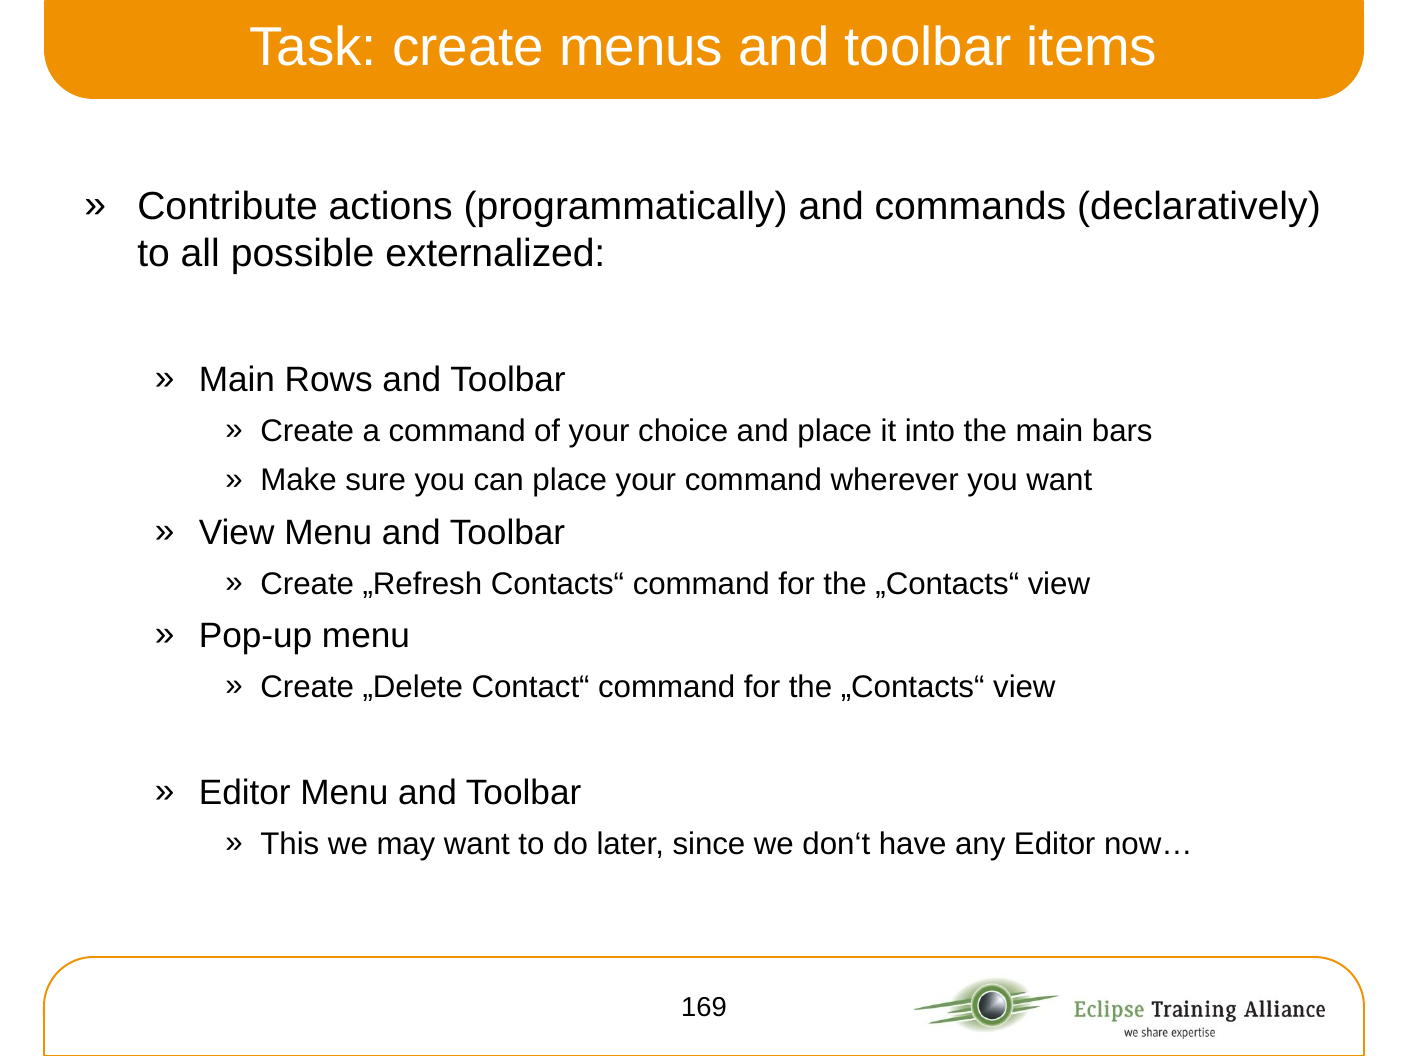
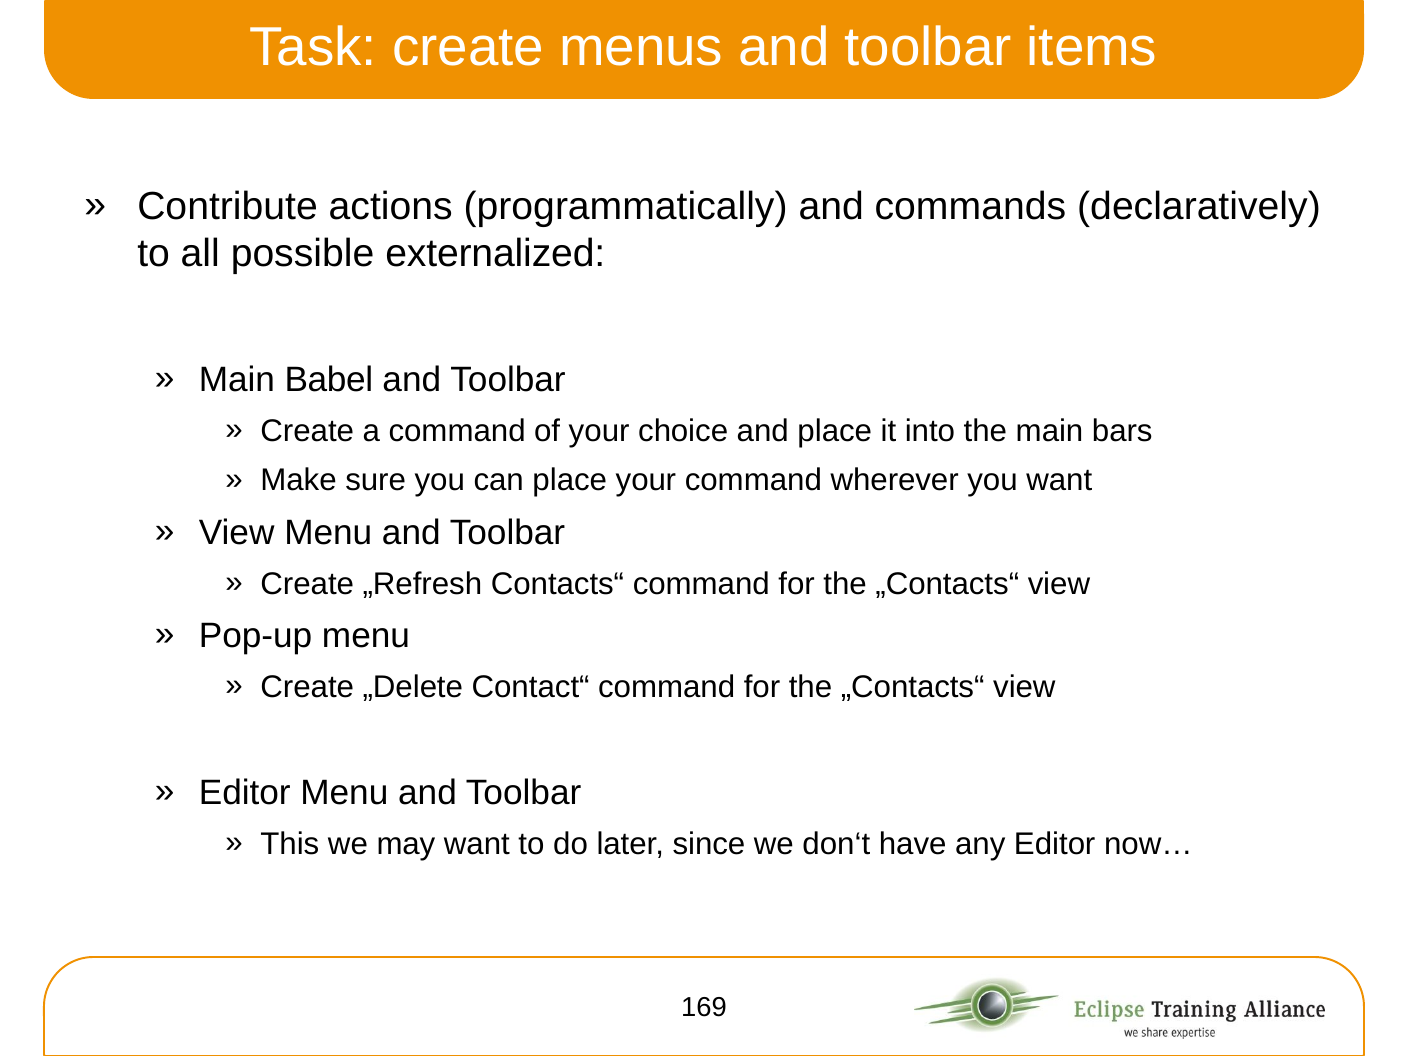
Rows: Rows -> Babel
